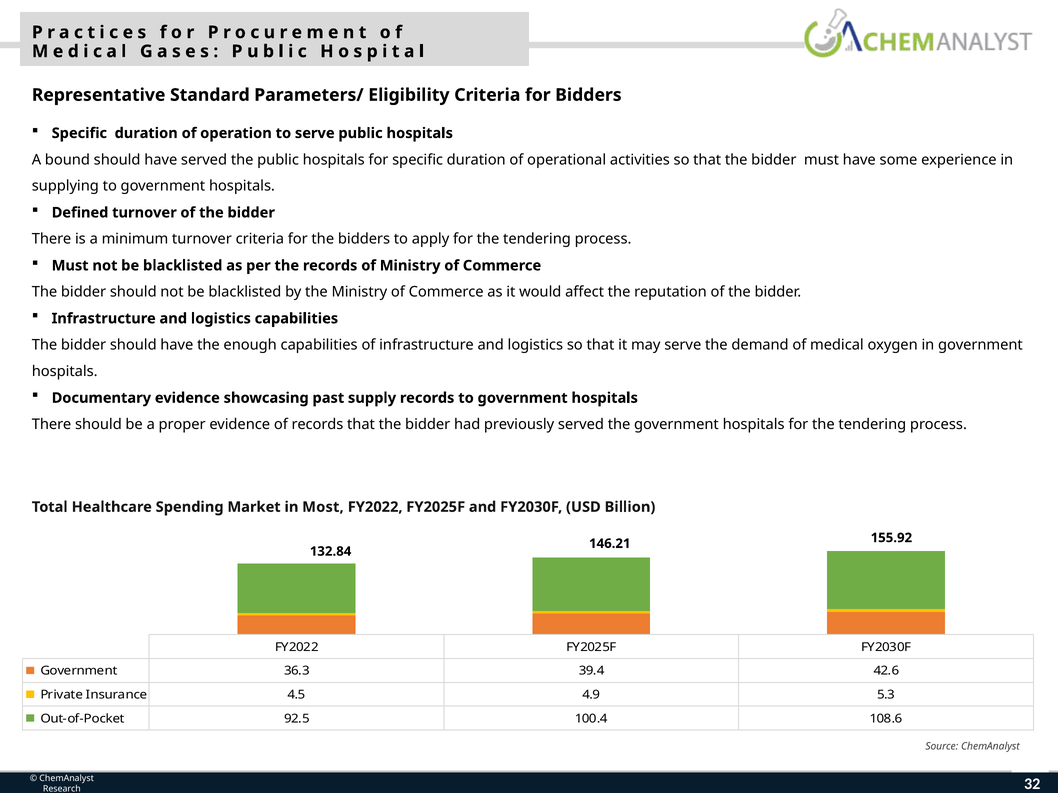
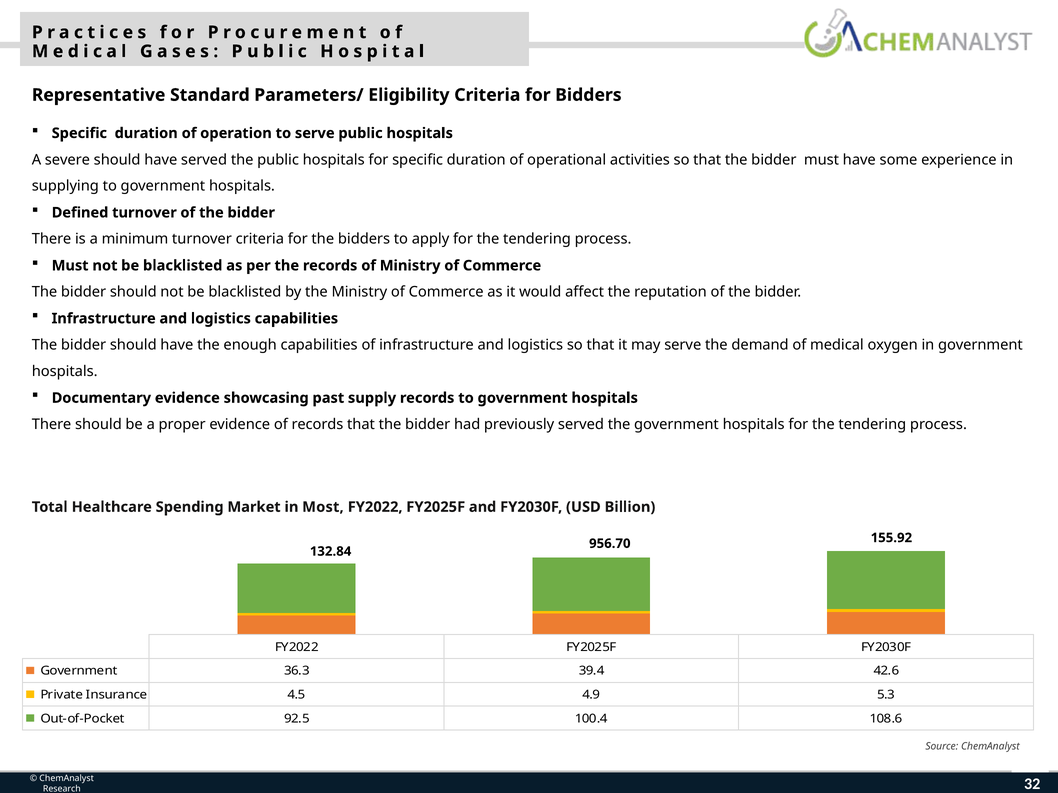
bound: bound -> severe
146.21: 146.21 -> 956.70
